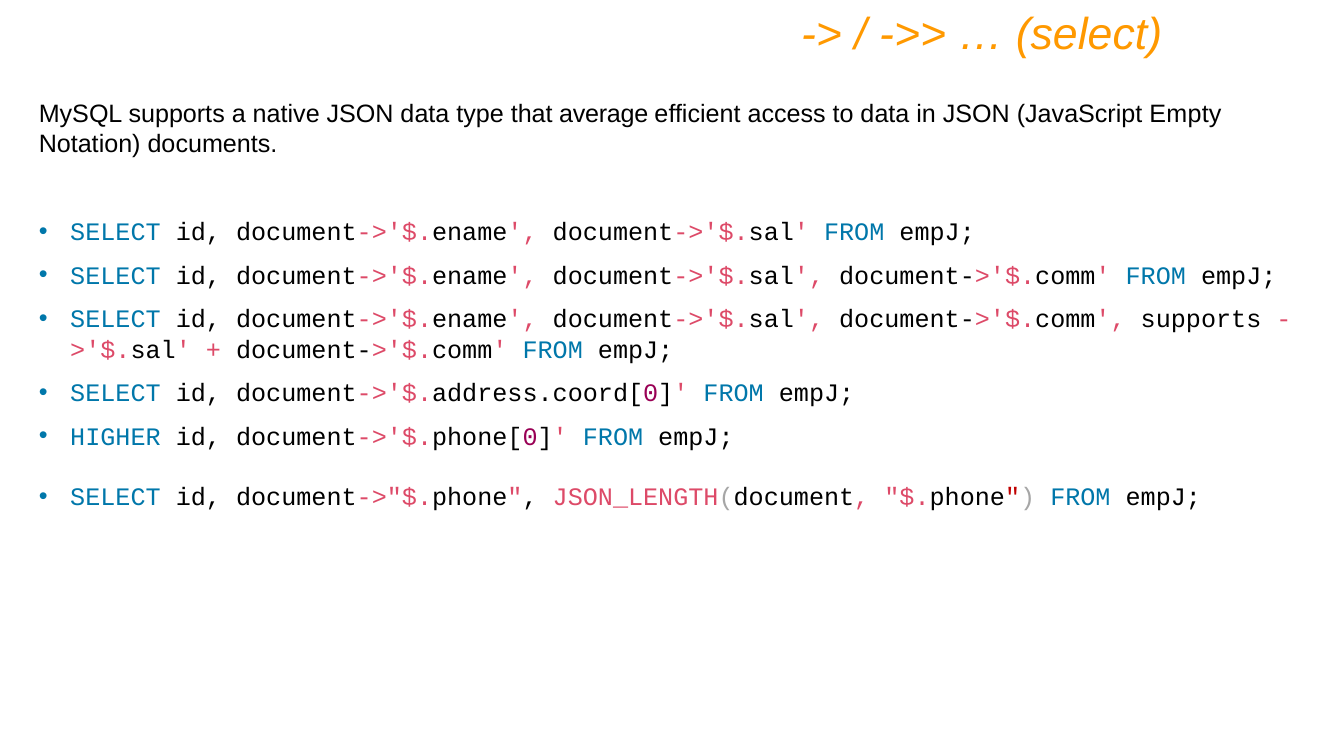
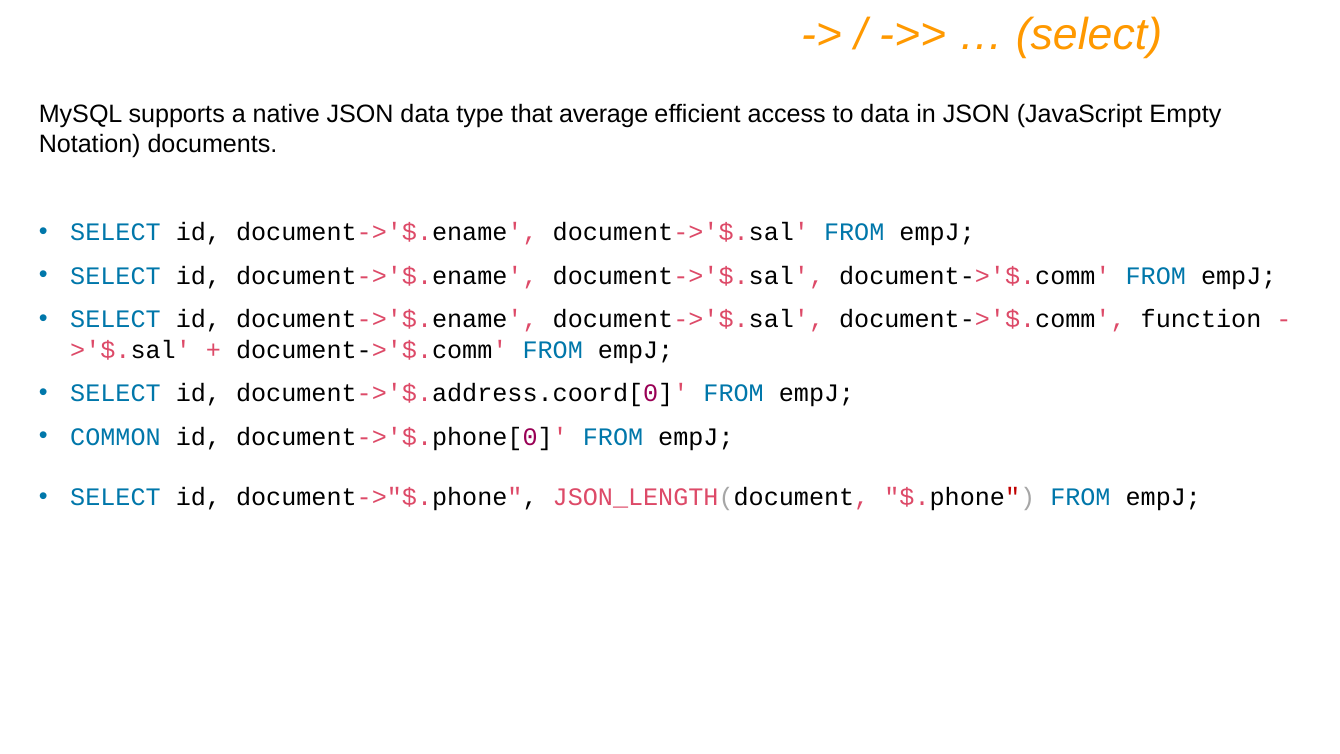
document->'$.comm supports: supports -> function
HIGHER: HIGHER -> COMMON
